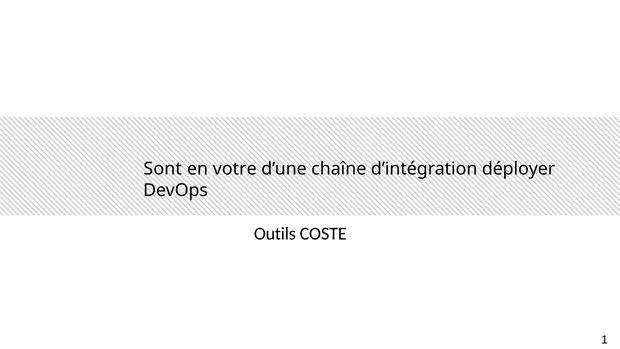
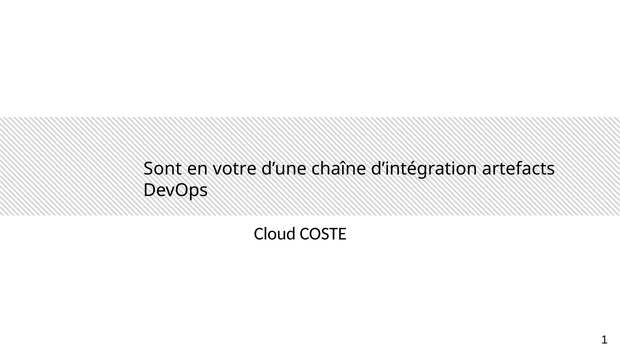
déployer: déployer -> artefacts
Outils: Outils -> Cloud
